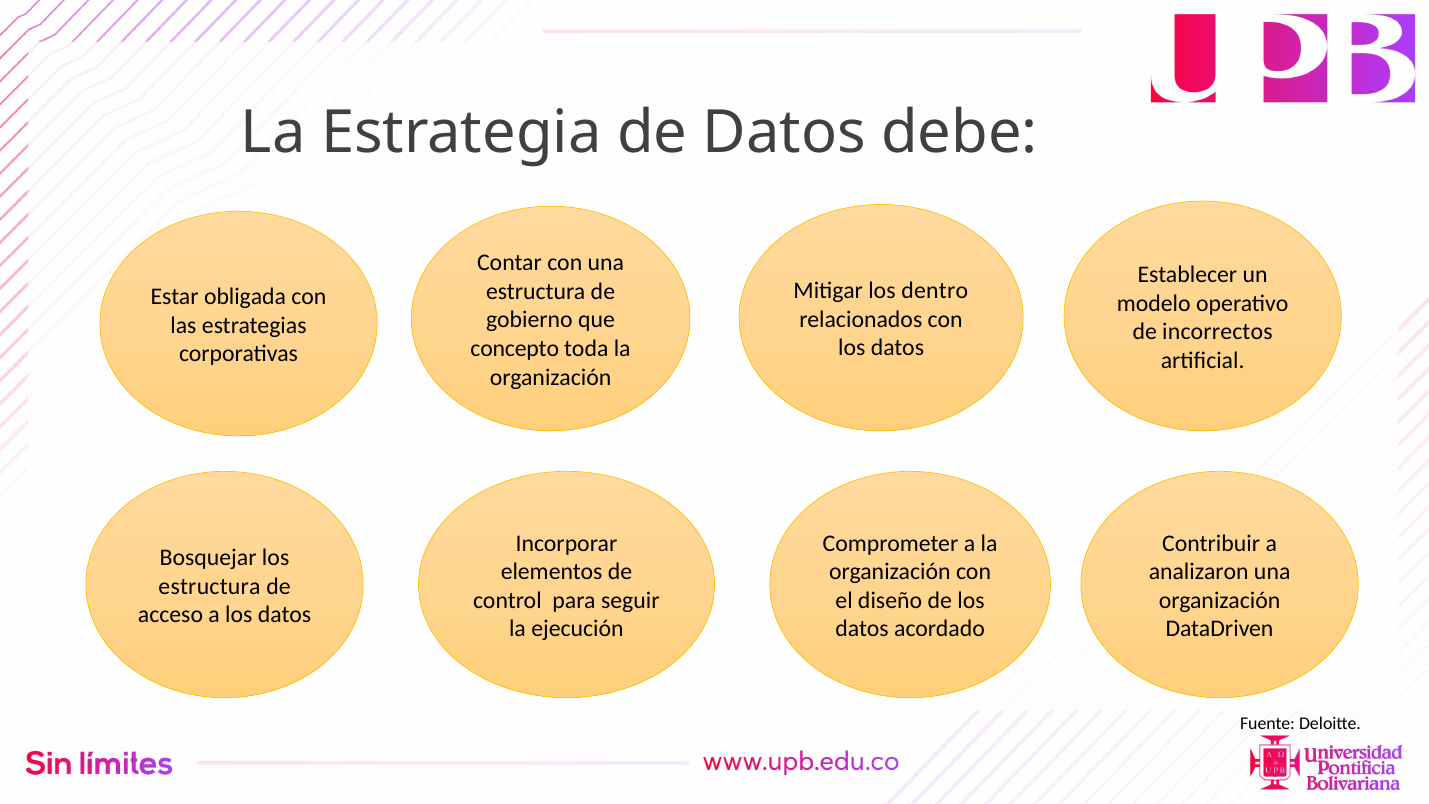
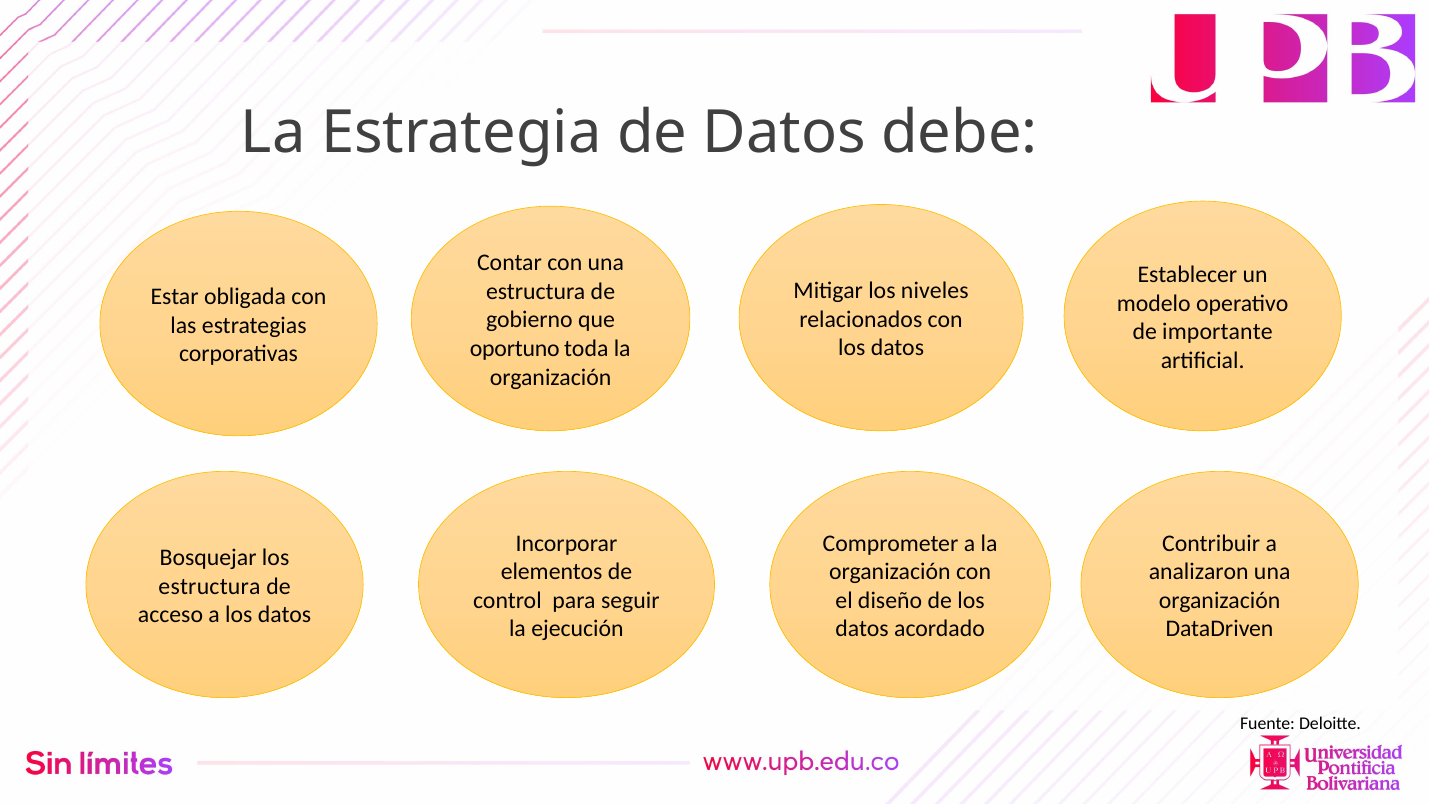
dentro: dentro -> niveles
incorrectos: incorrectos -> importante
concepto: concepto -> oportuno
